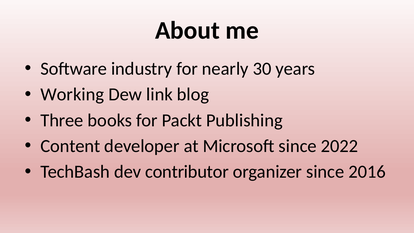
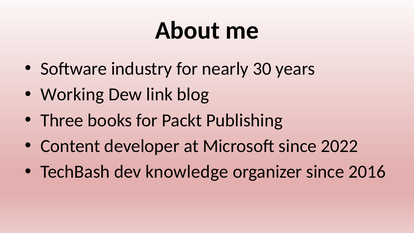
contributor: contributor -> knowledge
